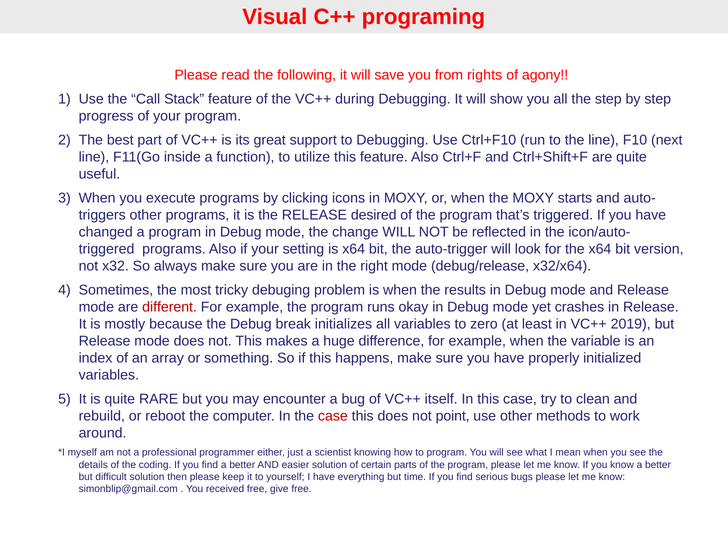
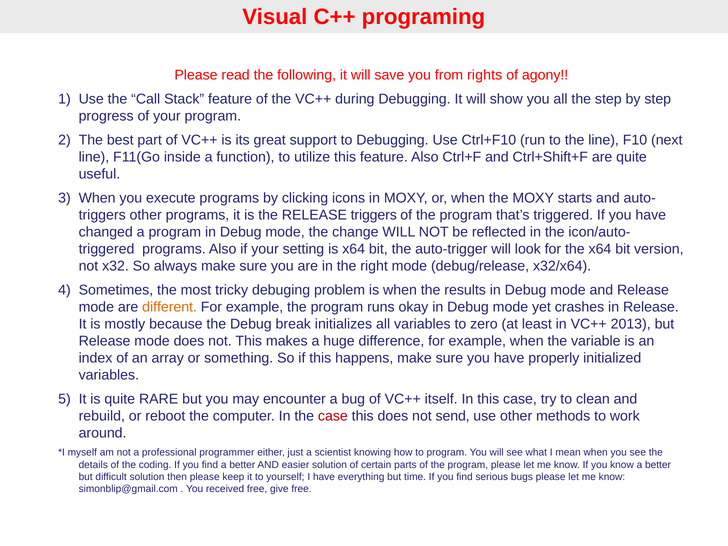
RELEASE desired: desired -> triggers
different colour: red -> orange
2019: 2019 -> 2013
point: point -> send
